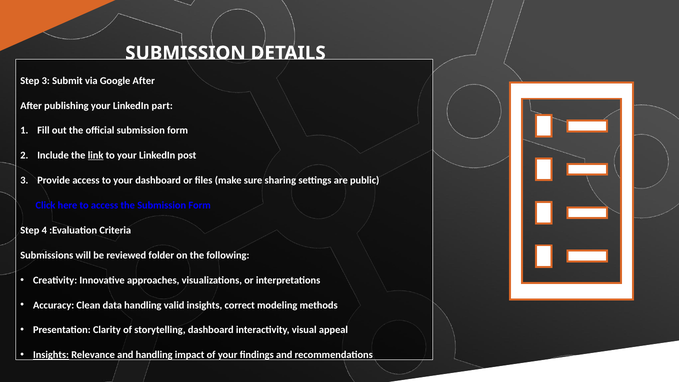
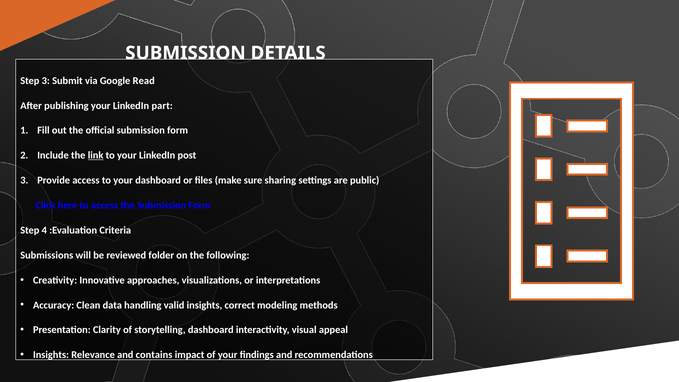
Google After: After -> Read
Insights at (51, 355) underline: present -> none
and handling: handling -> contains
